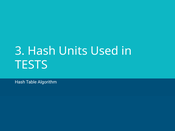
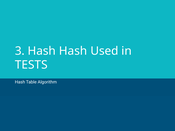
Hash Units: Units -> Hash
